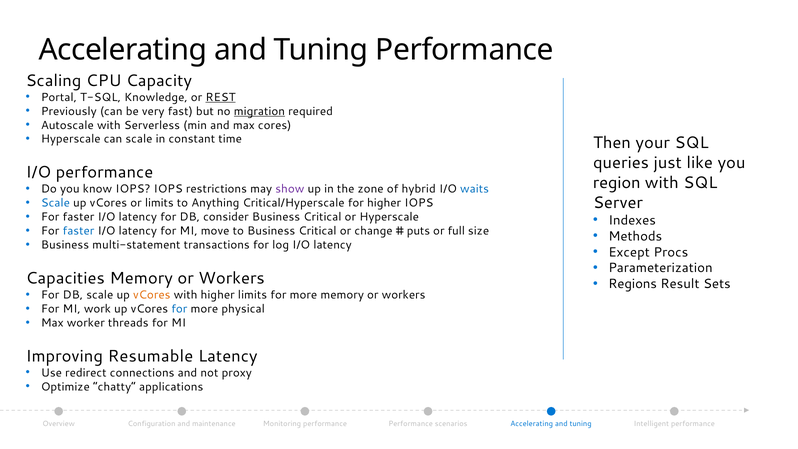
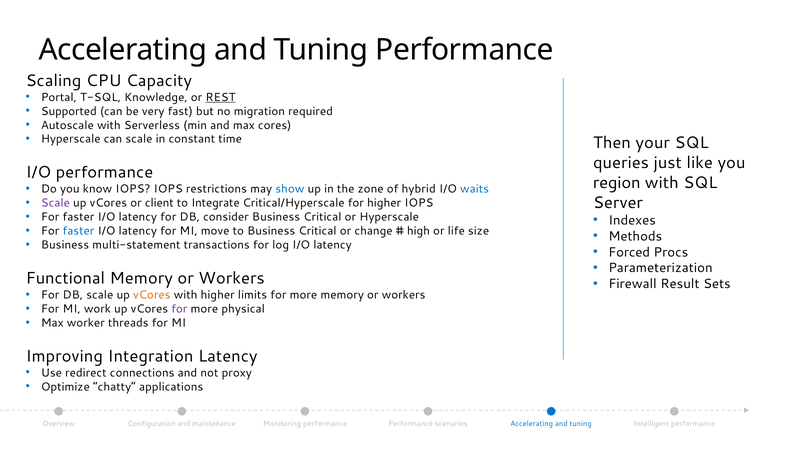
Previously: Previously -> Supported
migration underline: present -> none
show colour: purple -> blue
Scale at (55, 203) colour: blue -> purple
or limits: limits -> client
Anything: Anything -> Integrate
puts: puts -> high
full: full -> life
Except: Except -> Forced
Capacities: Capacities -> Functional
Regions: Regions -> Firewall
for at (179, 309) colour: blue -> purple
Resumable: Resumable -> Integration
